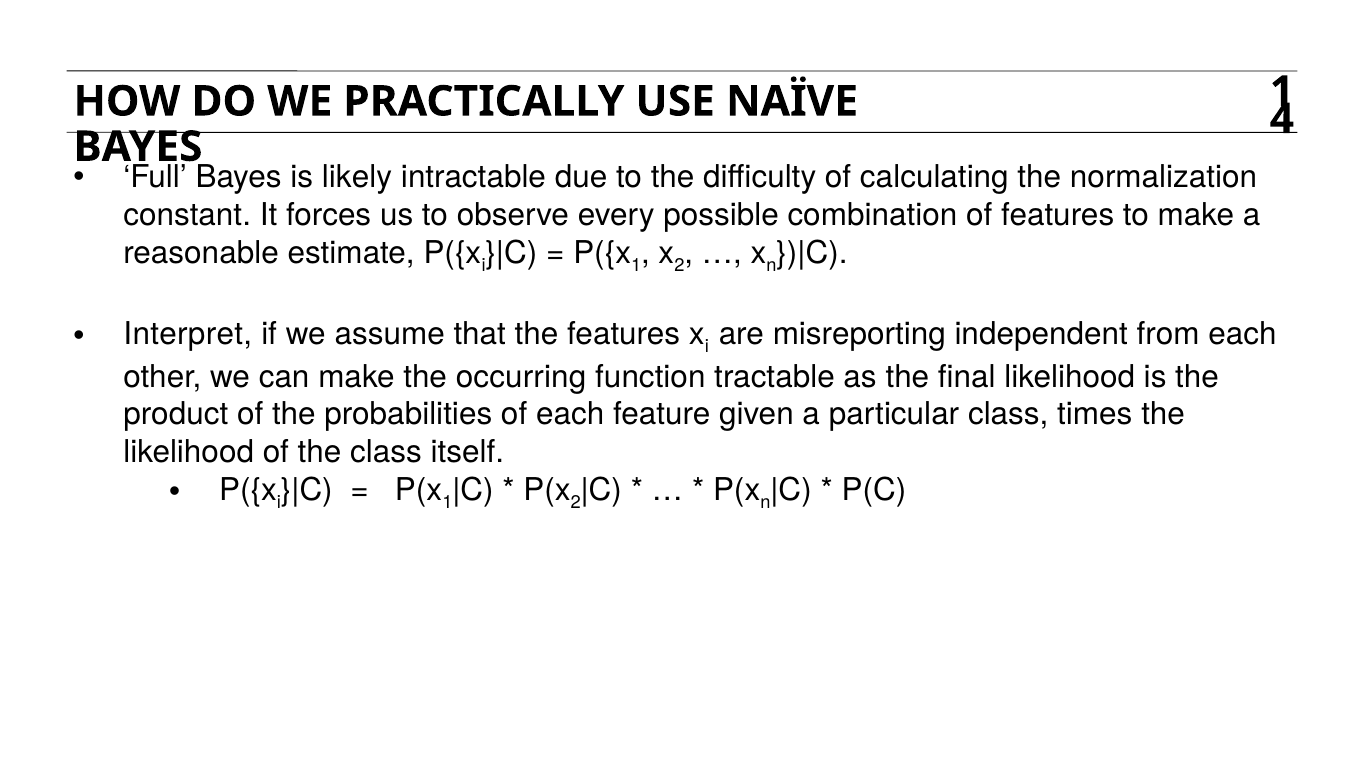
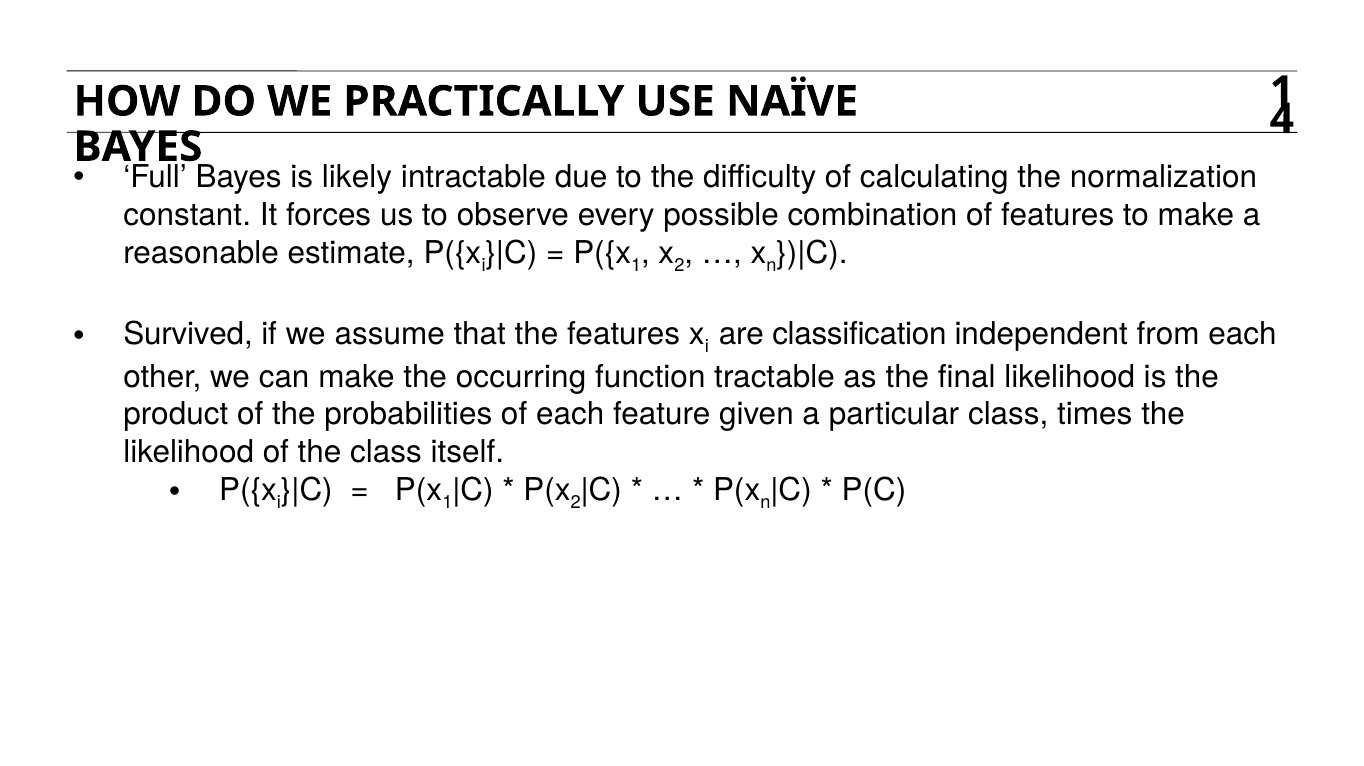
Interpret: Interpret -> Survived
misreporting: misreporting -> classification
